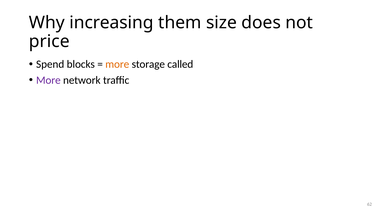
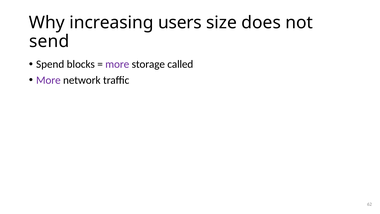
them: them -> users
price: price -> send
more at (117, 64) colour: orange -> purple
